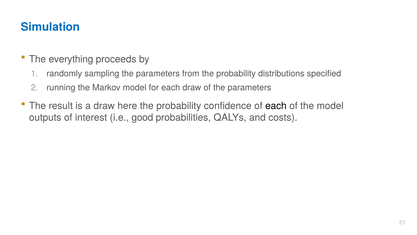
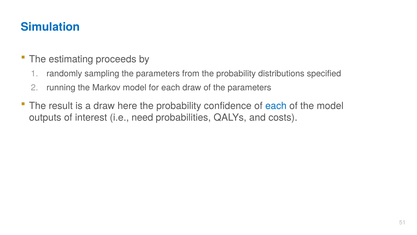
everything: everything -> estimating
each at (276, 106) colour: black -> blue
good: good -> need
